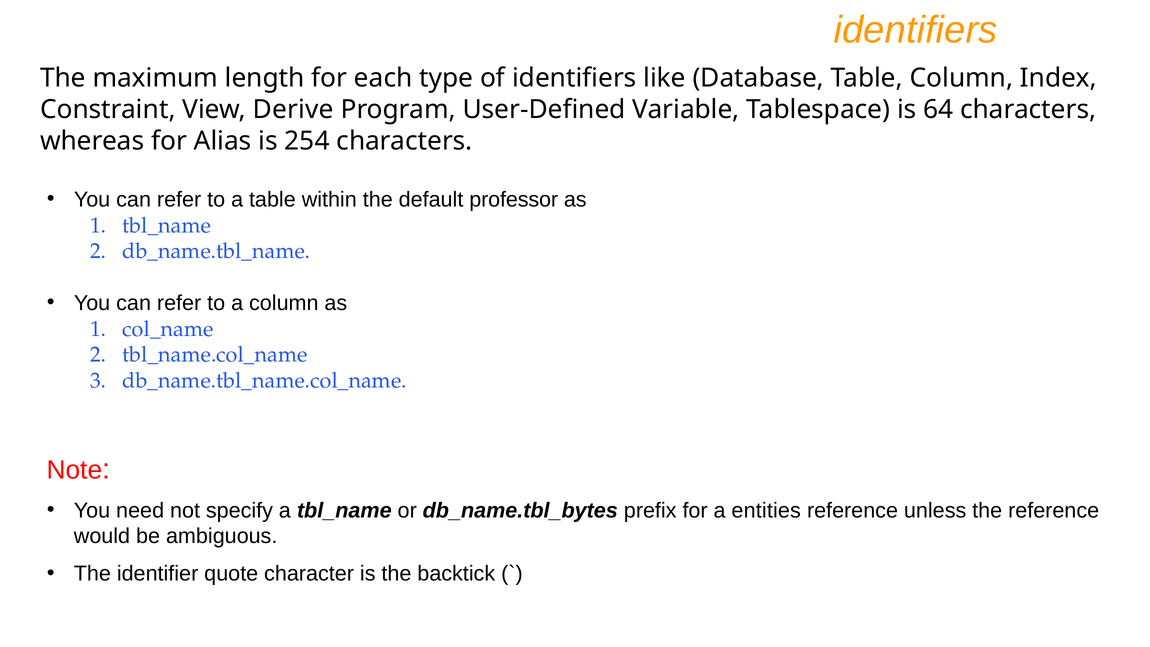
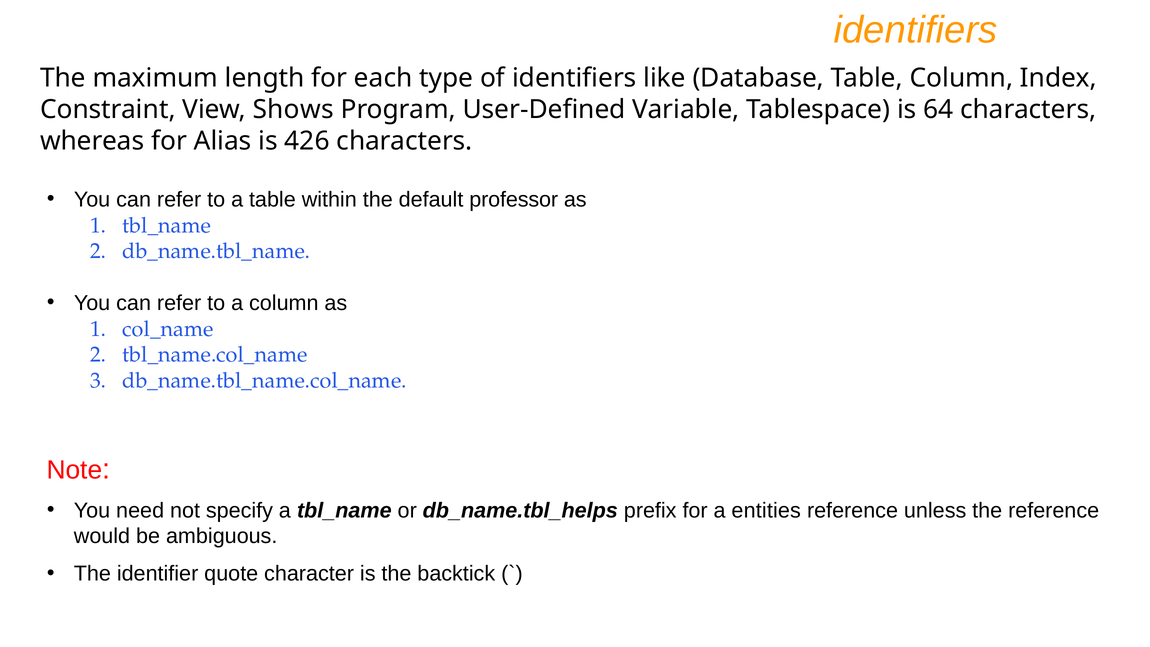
Derive: Derive -> Shows
254: 254 -> 426
db_name.tbl_bytes: db_name.tbl_bytes -> db_name.tbl_helps
